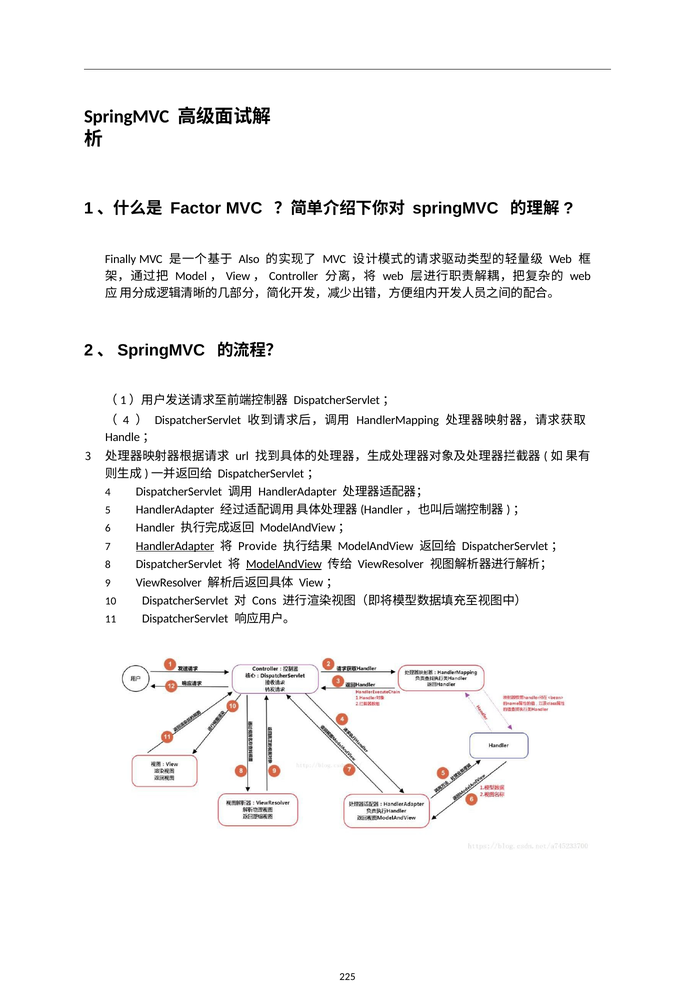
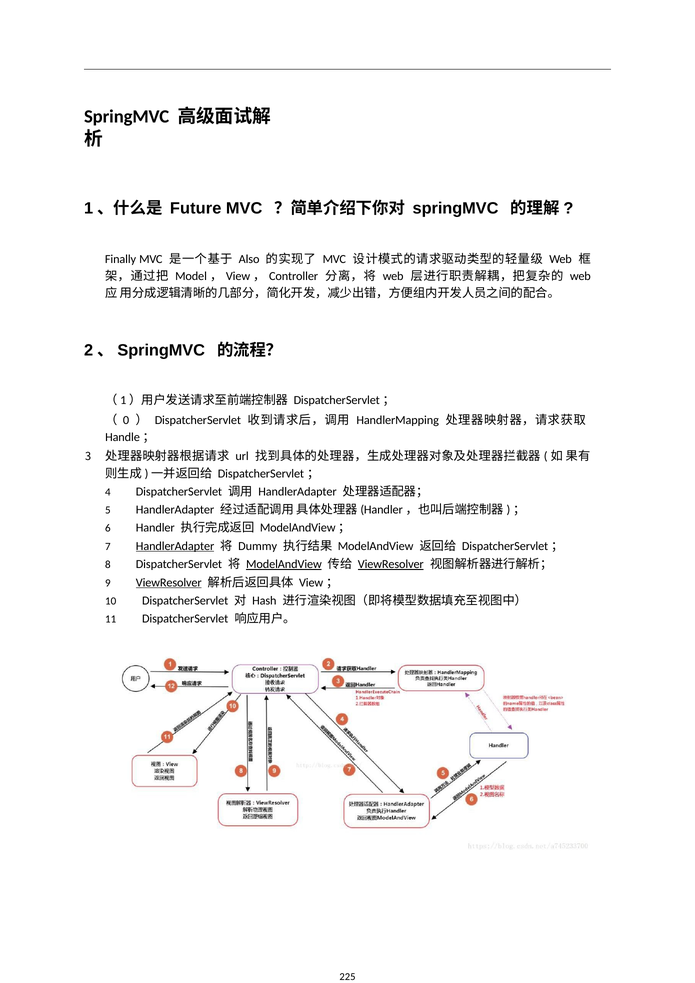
Factor: Factor -> Future
4 at (126, 420): 4 -> 0
Provide: Provide -> Dummy
ViewResolver at (391, 565) underline: none -> present
ViewResolver at (169, 583) underline: none -> present
Cons: Cons -> Hash
